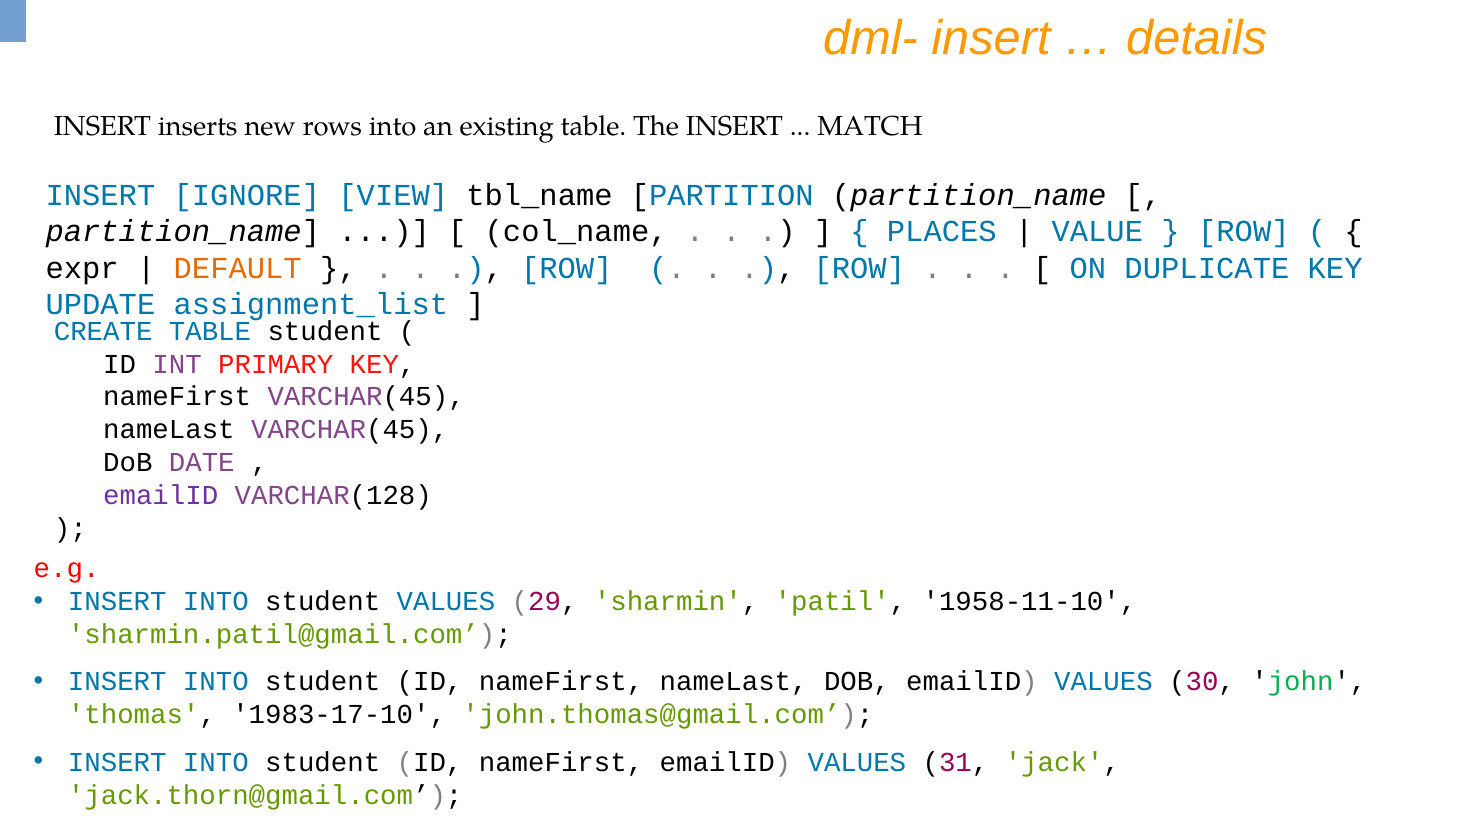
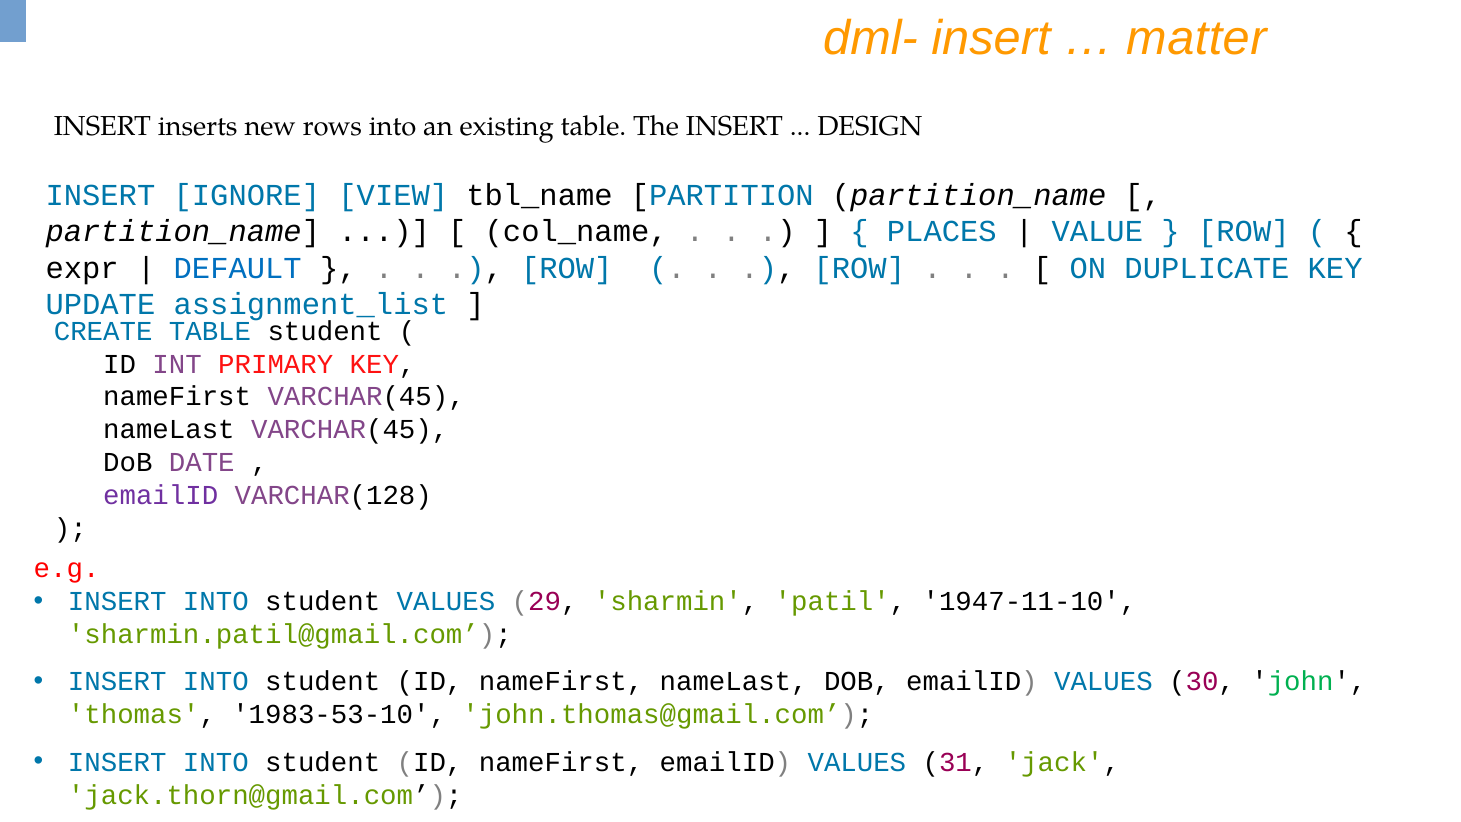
details: details -> matter
MATCH: MATCH -> DESIGN
DEFAULT colour: orange -> blue
1958-11-10: 1958-11-10 -> 1947-11-10
1983-17-10: 1983-17-10 -> 1983-53-10
